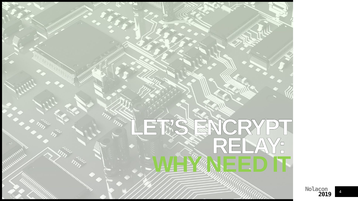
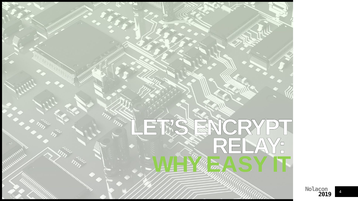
NEED: NEED -> EASY
